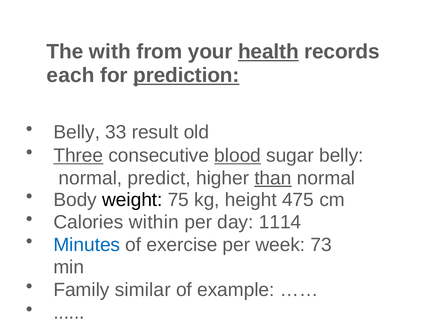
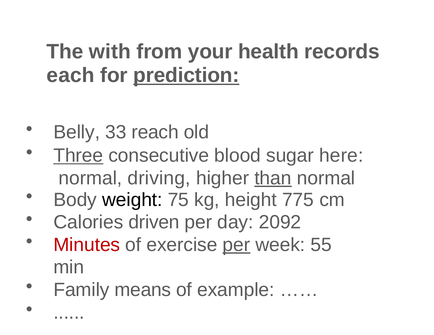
health underline: present -> none
result: result -> reach
blood underline: present -> none
sugar belly: belly -> here
predict: predict -> driving
475: 475 -> 775
within: within -> driven
1114: 1114 -> 2092
Minutes colour: blue -> red
per at (236, 245) underline: none -> present
73: 73 -> 55
similar: similar -> means
